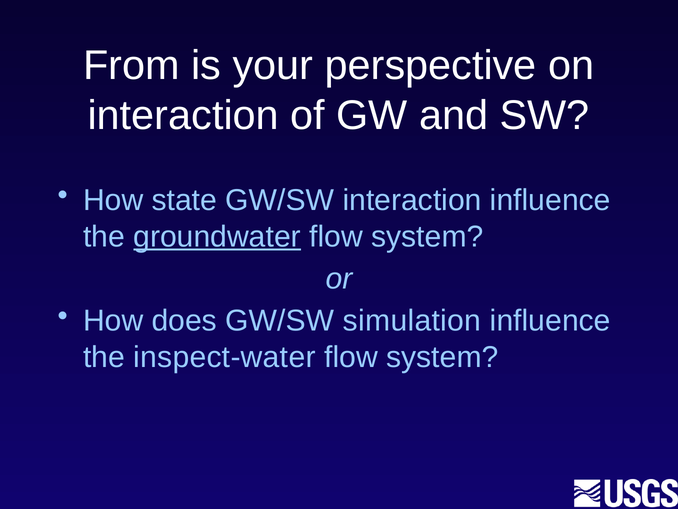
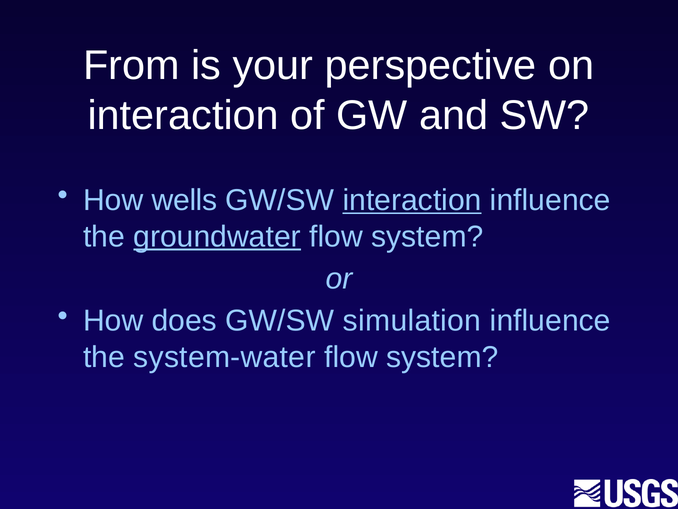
state: state -> wells
interaction at (412, 200) underline: none -> present
inspect-water: inspect-water -> system-water
